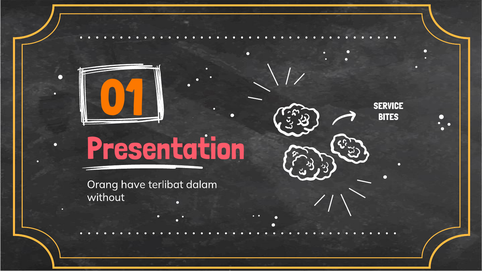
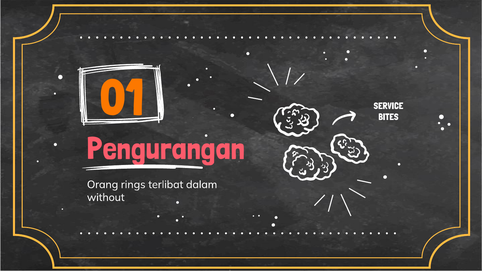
Presentation: Presentation -> Pengurangan
have: have -> rings
